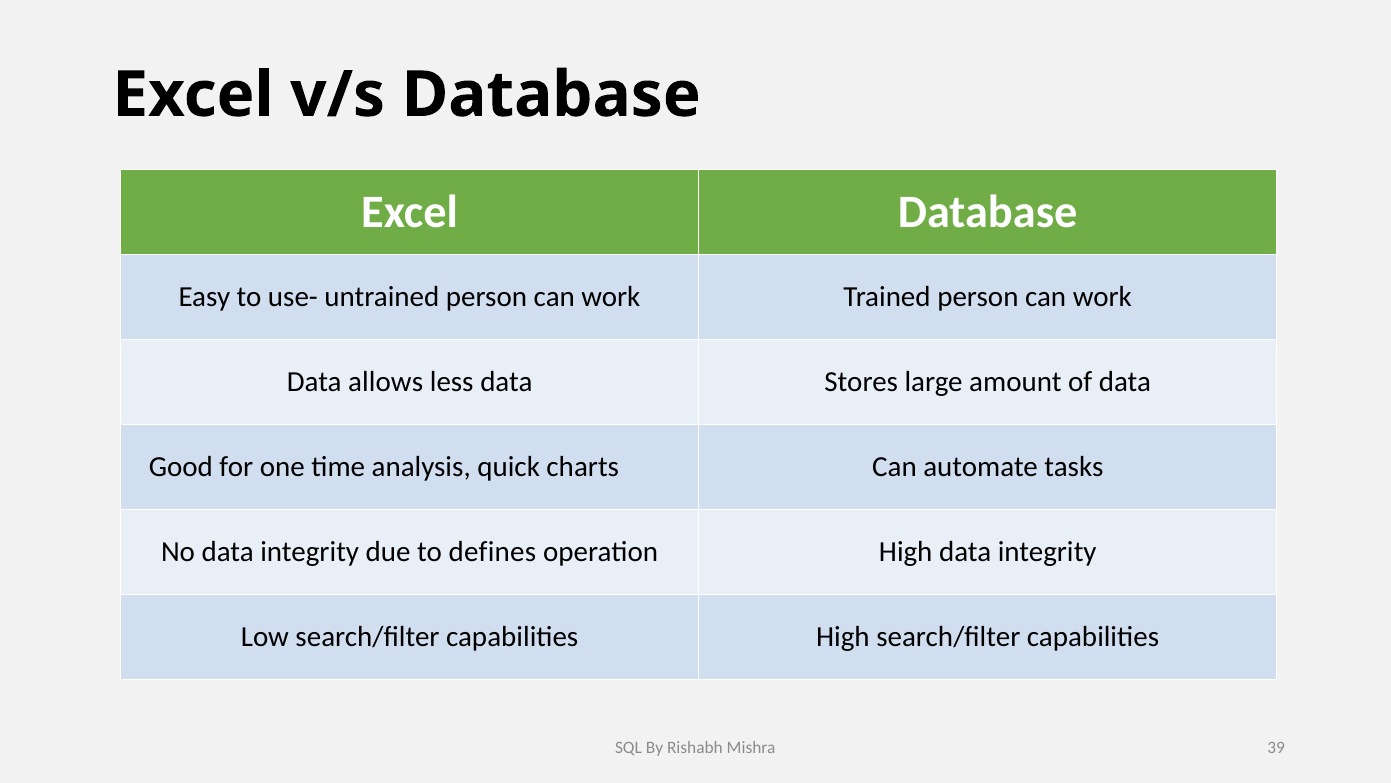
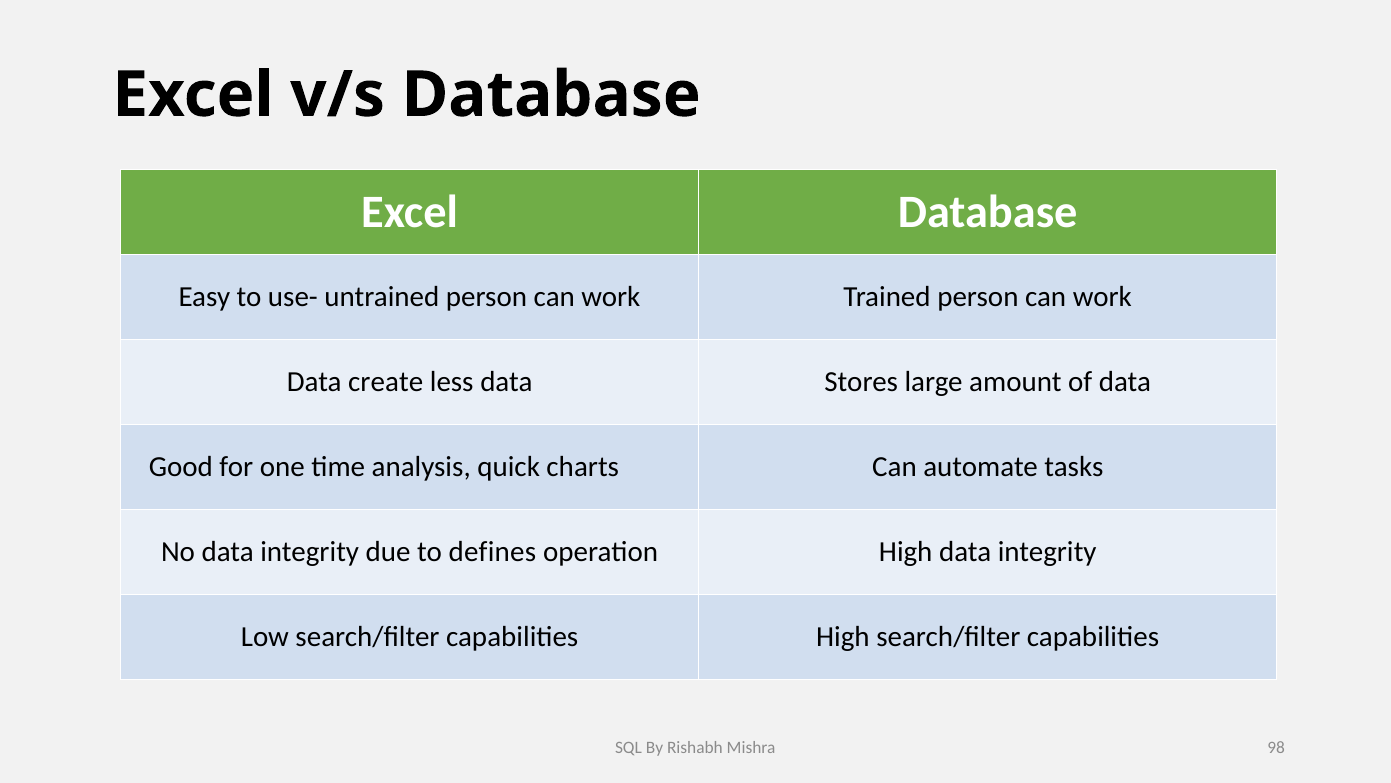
allows: allows -> create
39: 39 -> 98
